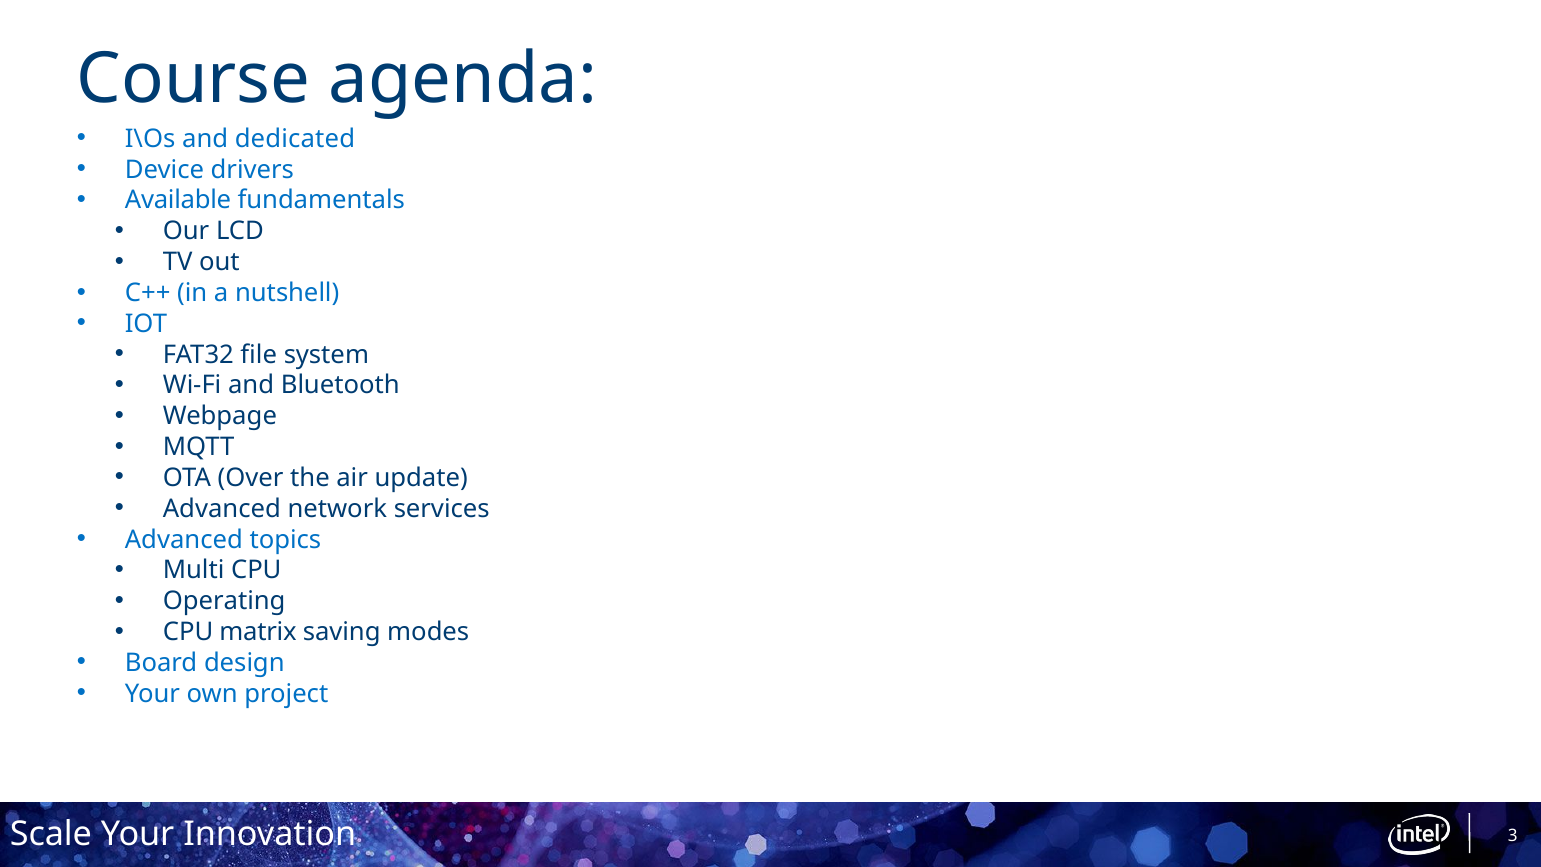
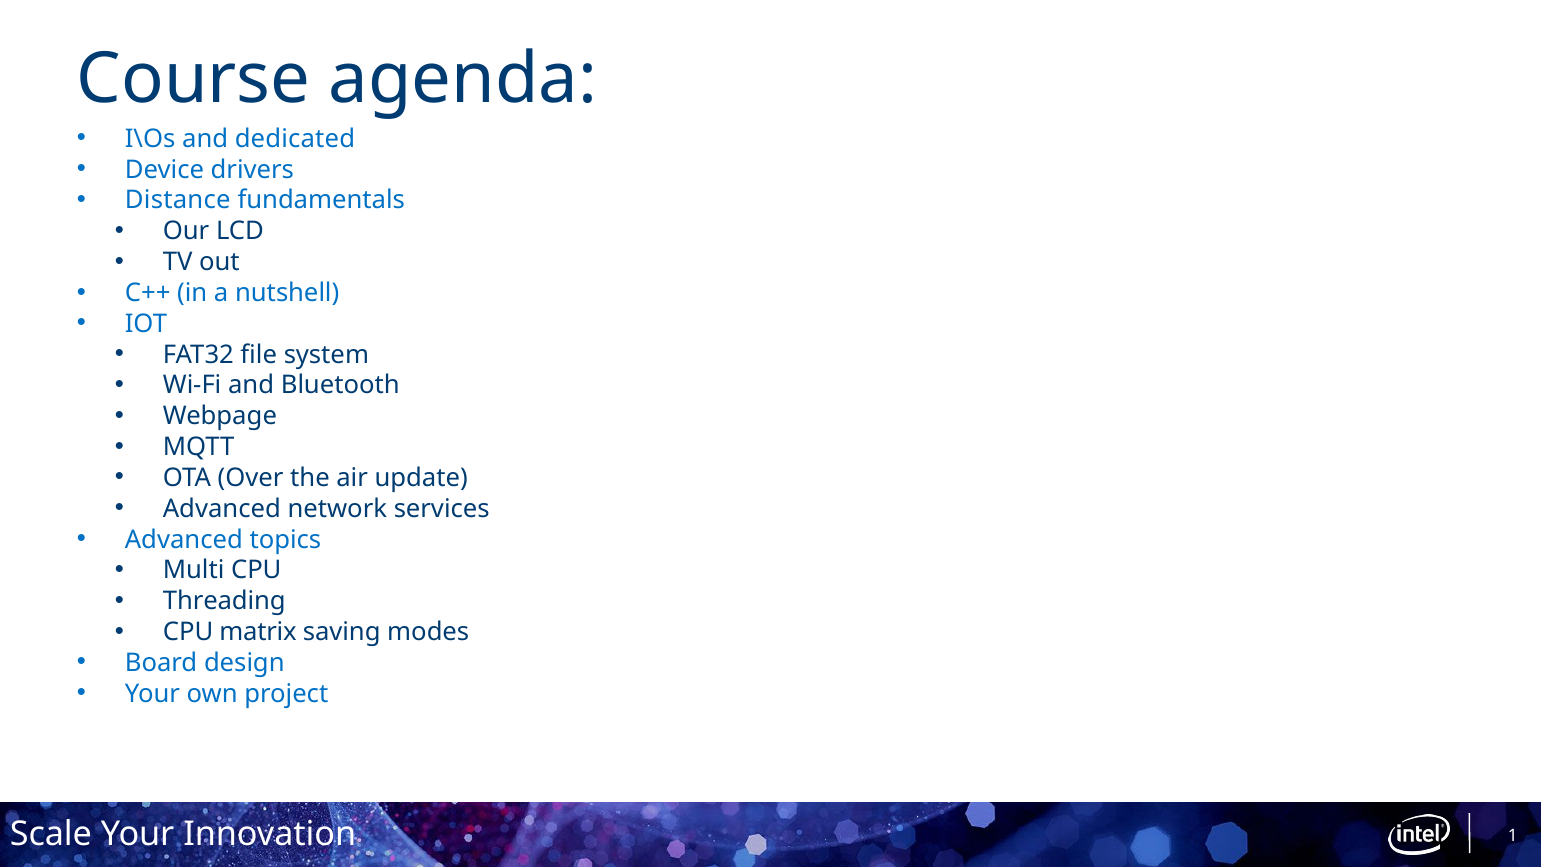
Available: Available -> Distance
Operating: Operating -> Threading
3: 3 -> 1
